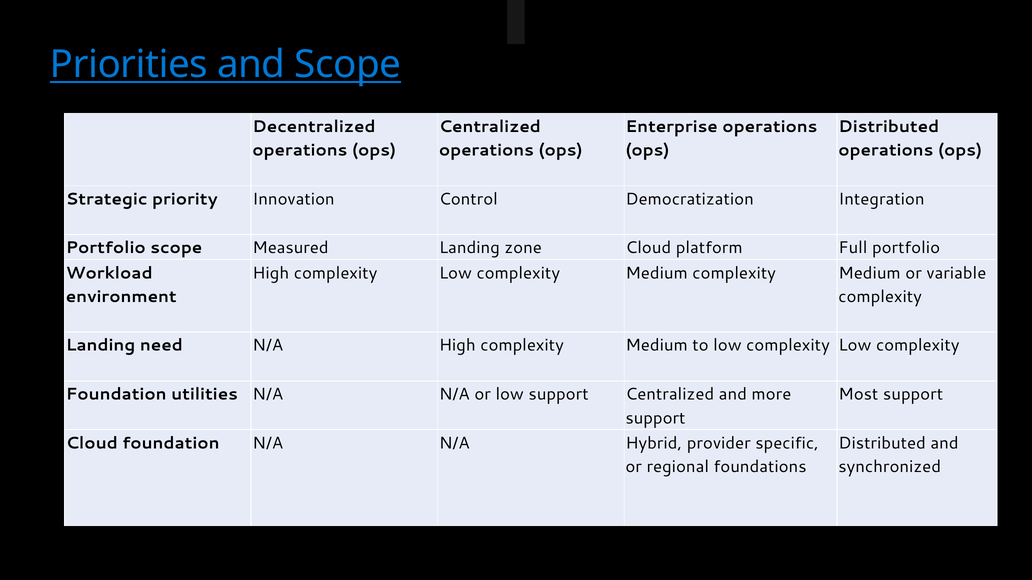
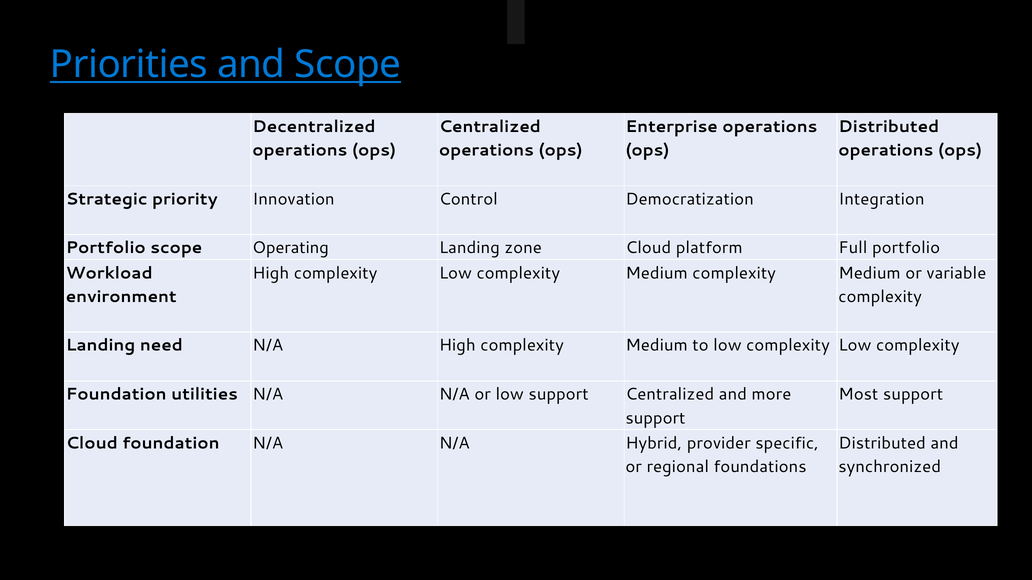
Measured: Measured -> Operating
